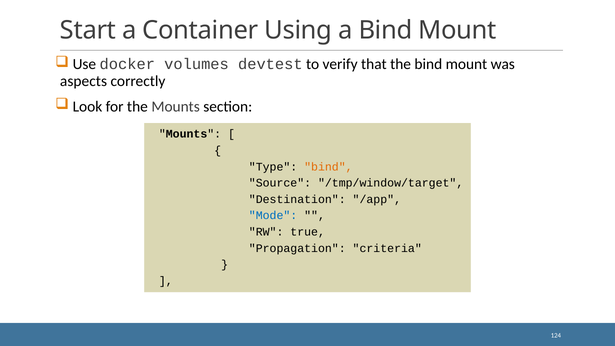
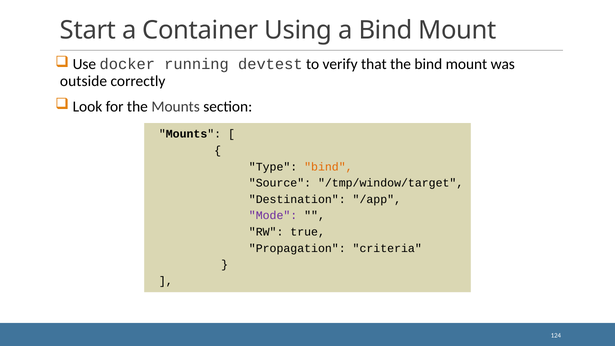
volumes: volumes -> running
aspects: aspects -> outside
Mode colour: blue -> purple
